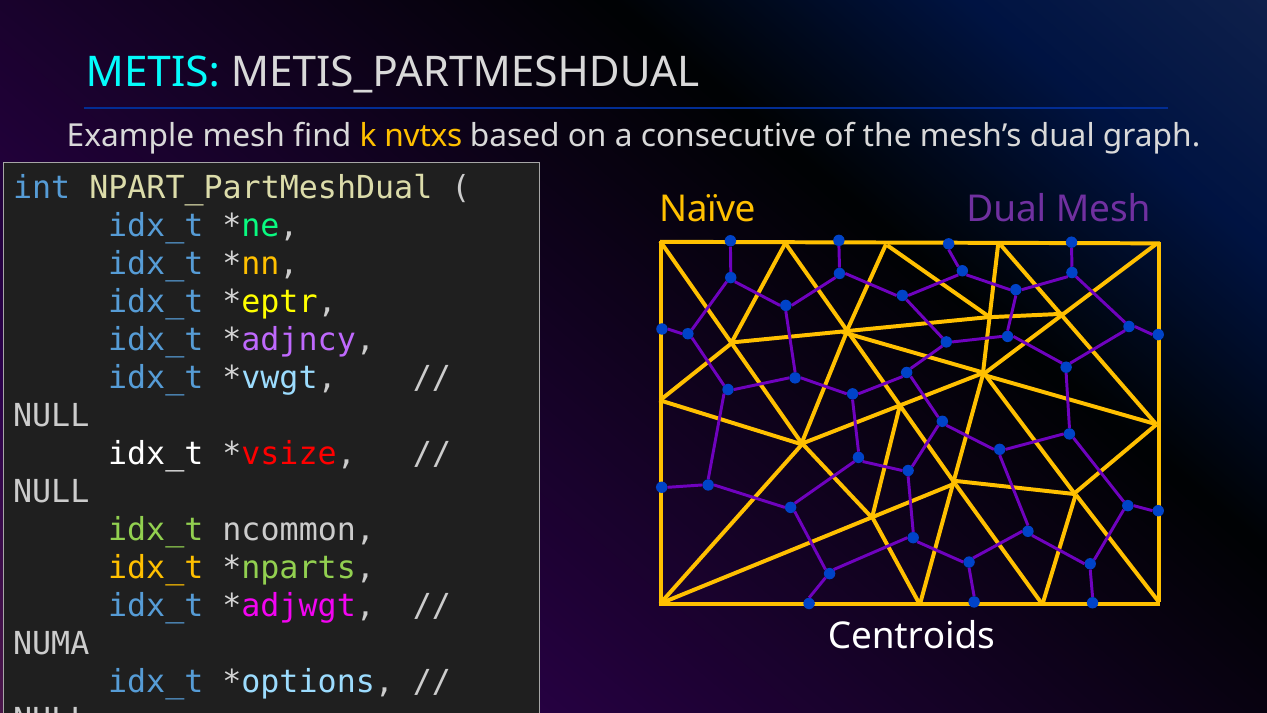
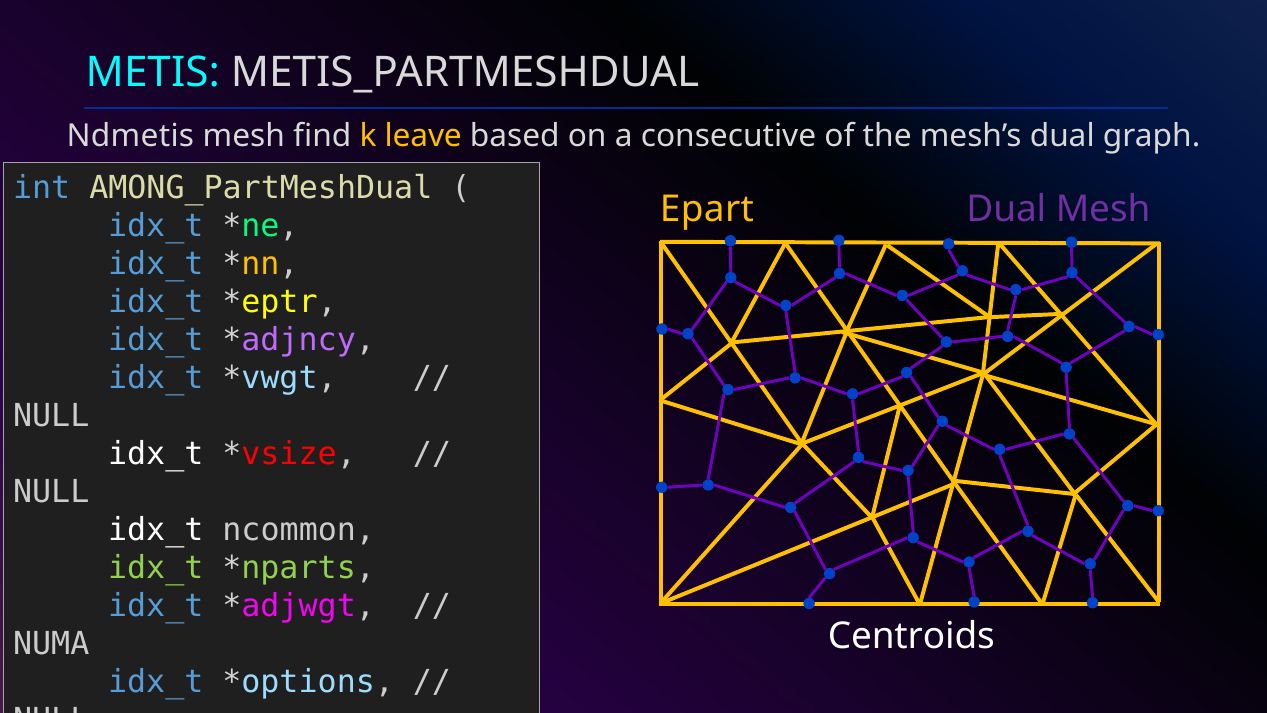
Example: Example -> Ndmetis
nvtxs: nvtxs -> leave
NPART_PartMeshDual: NPART_PartMeshDual -> AMONG_PartMeshDual
Naïve: Naïve -> Epart
idx_t at (156, 530) colour: light green -> white
idx_t at (156, 568) colour: yellow -> light green
